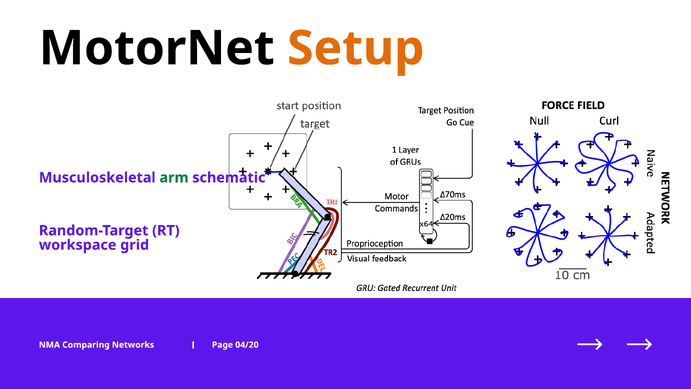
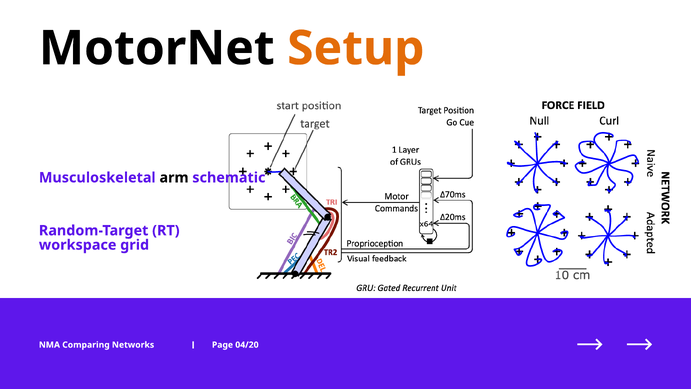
arm colour: green -> black
